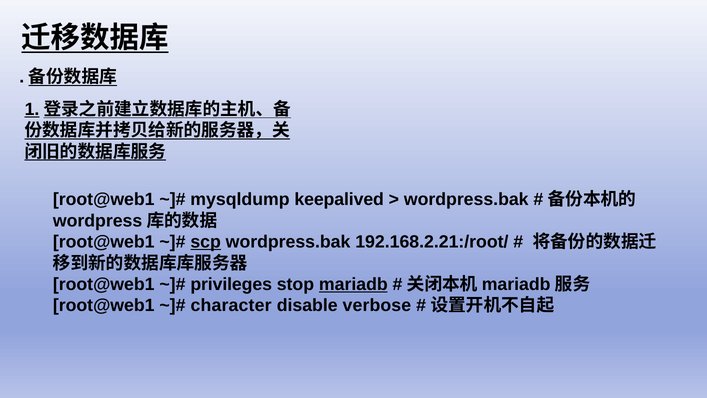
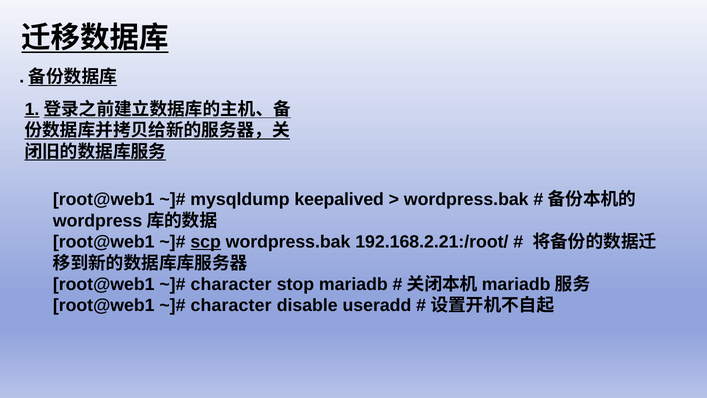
privileges at (231, 284): privileges -> character
mariadb underline: present -> none
verbose: verbose -> useradd
